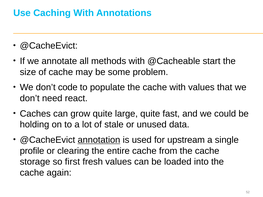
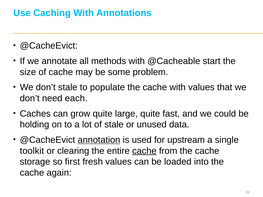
don’t code: code -> stale
react: react -> each
profile: profile -> toolkit
cache at (144, 151) underline: none -> present
